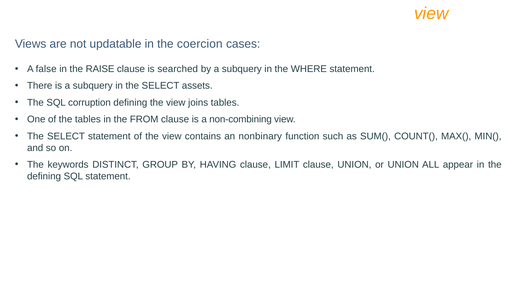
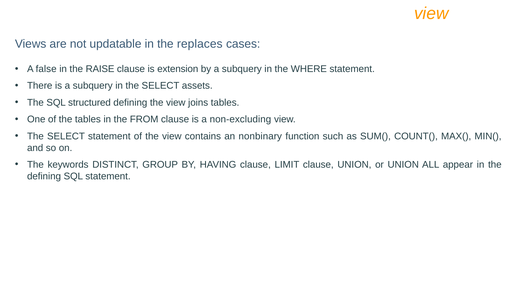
coercion: coercion -> replaces
searched: searched -> extension
corruption: corruption -> structured
non-combining: non-combining -> non-excluding
